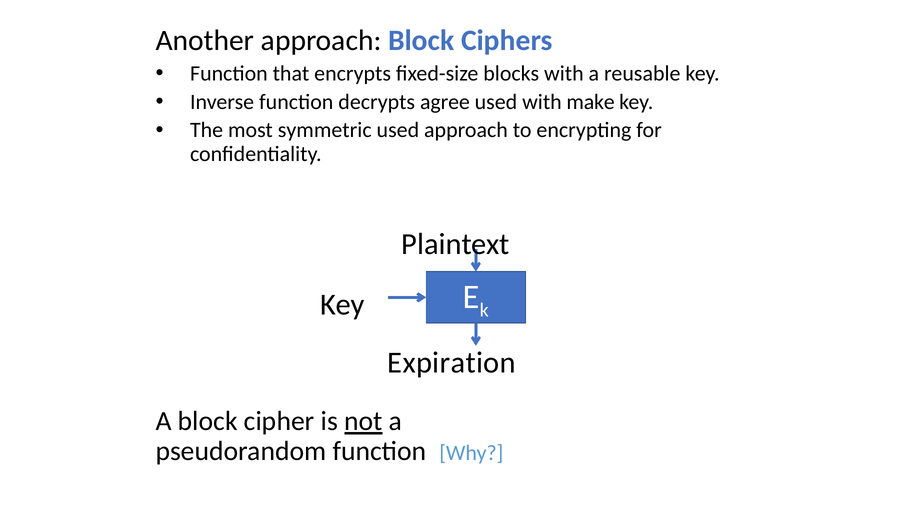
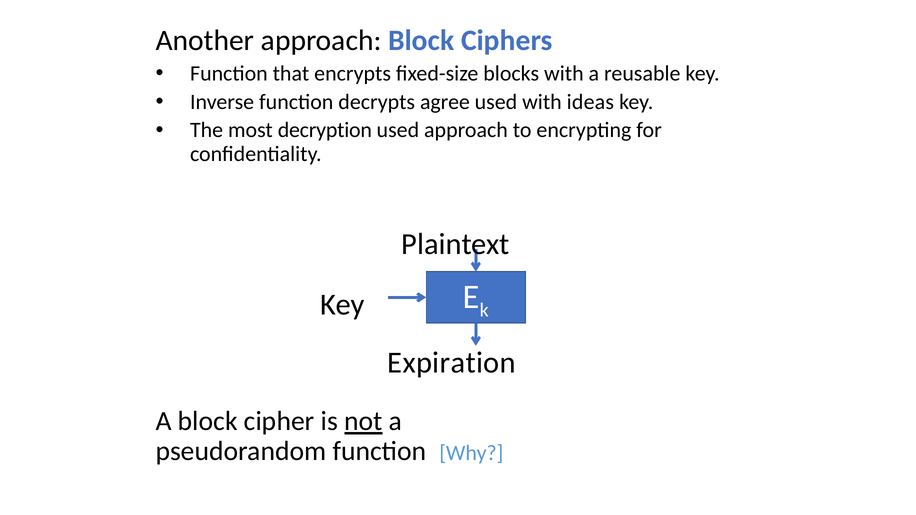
make: make -> ideas
symmetric: symmetric -> decryption
